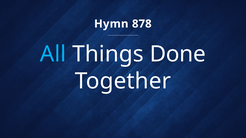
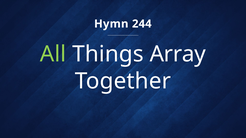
878: 878 -> 244
All colour: light blue -> light green
Done: Done -> Array
